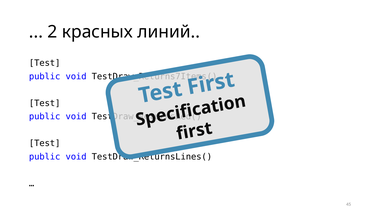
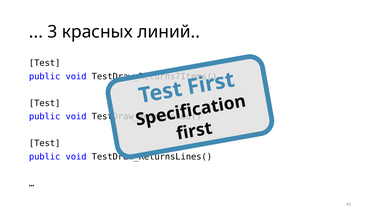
2: 2 -> 3
